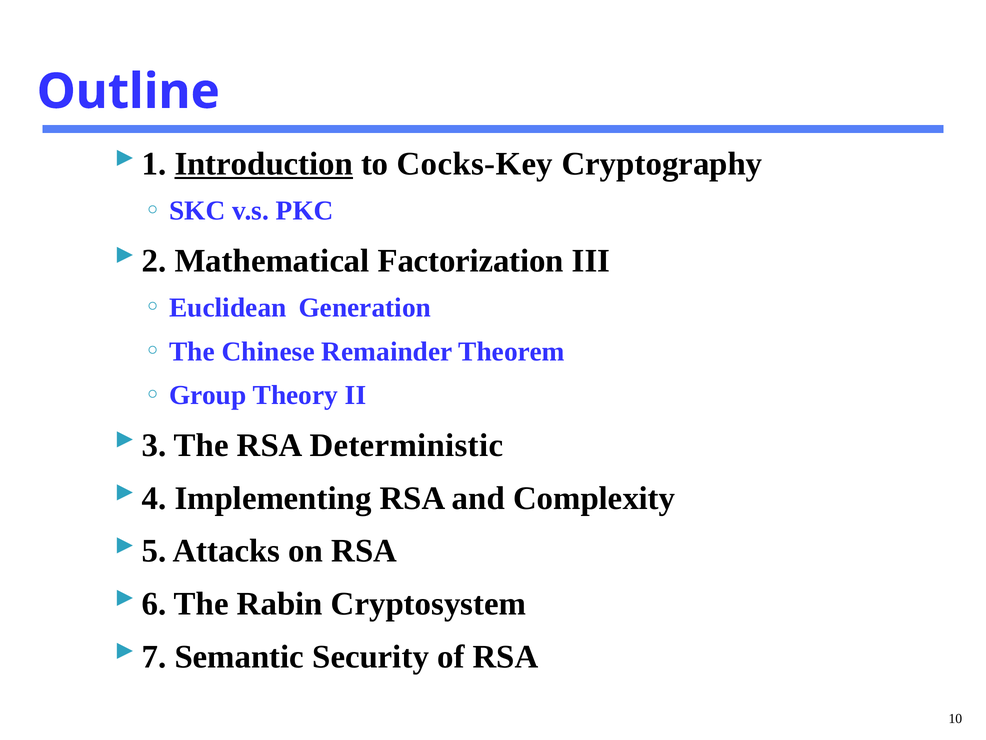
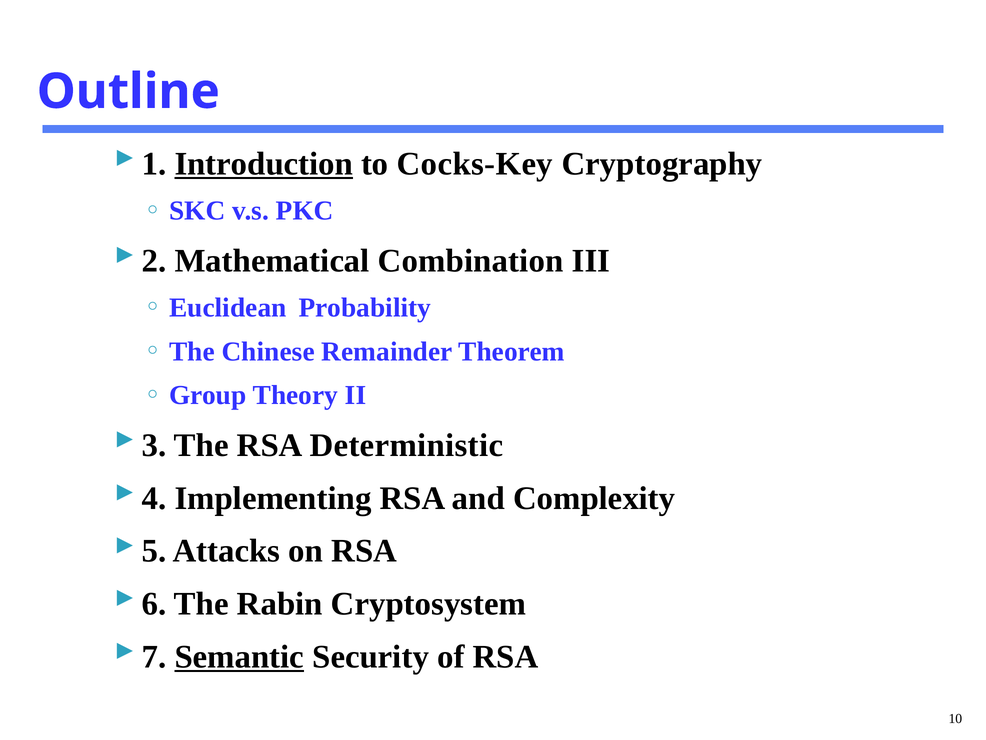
Factorization: Factorization -> Combination
Generation: Generation -> Probability
Semantic underline: none -> present
